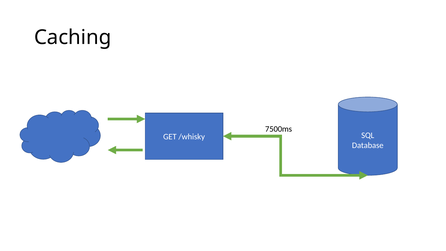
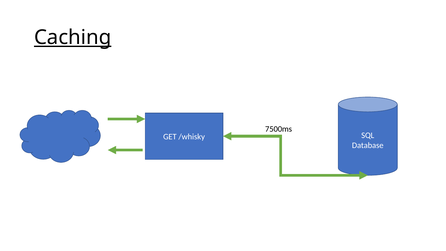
Caching underline: none -> present
